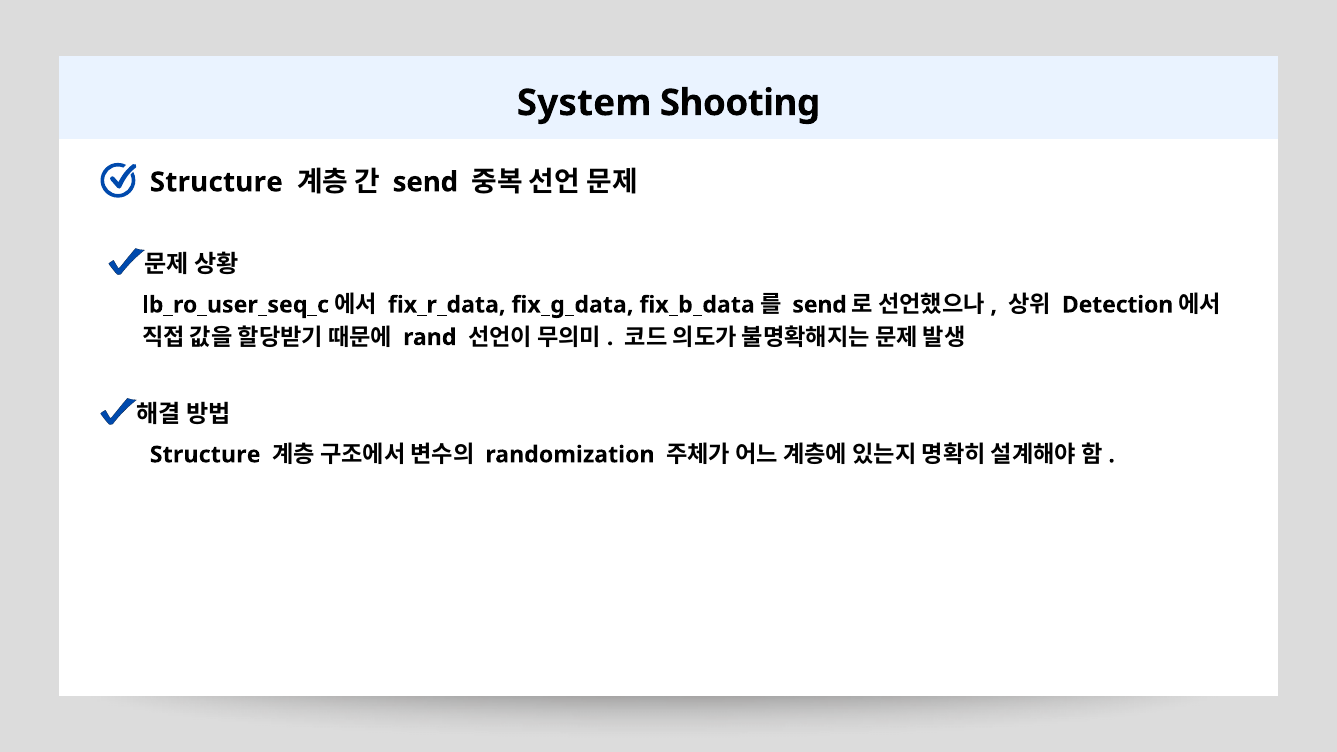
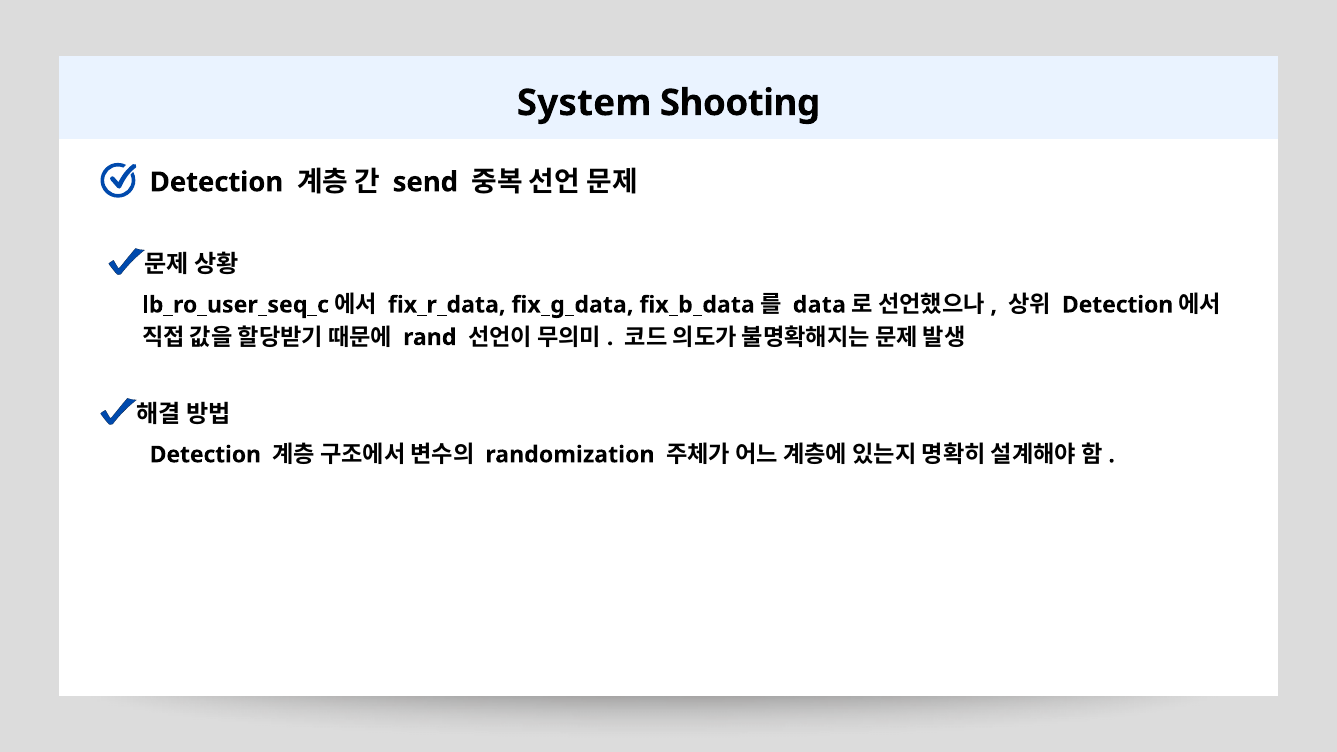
Structure at (216, 182): Structure -> Detection
send at (820, 305): send -> data
Structure at (205, 455): Structure -> Detection
